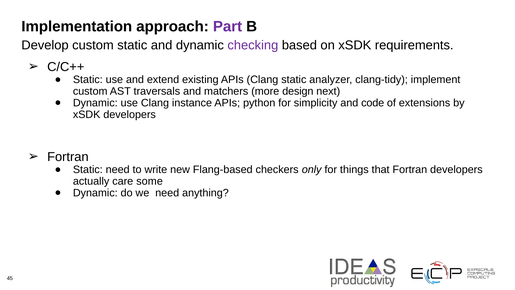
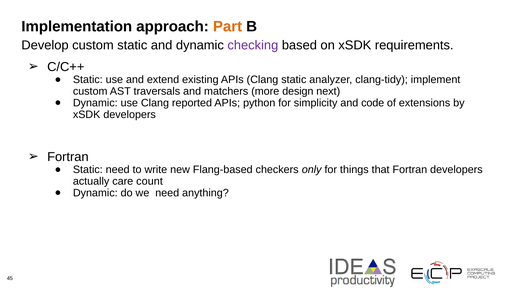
Part colour: purple -> orange
instance: instance -> reported
some: some -> count
